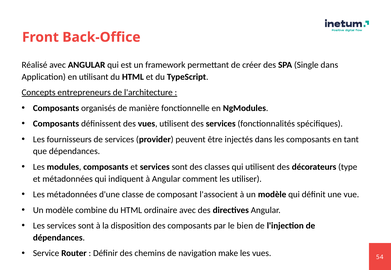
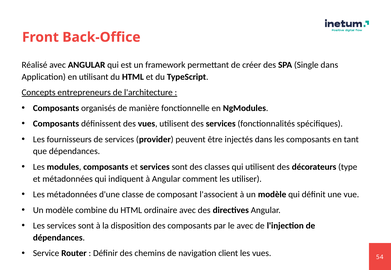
le bien: bien -> avec
make: make -> client
